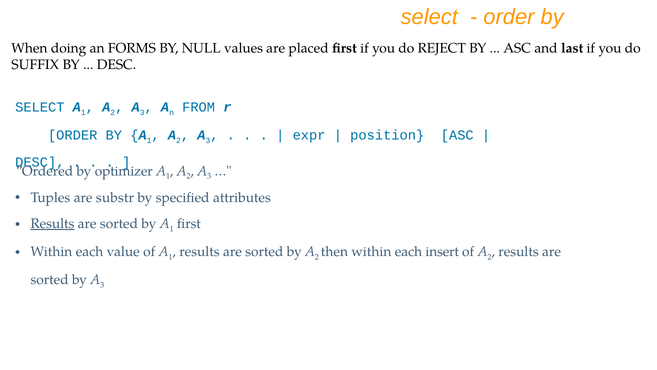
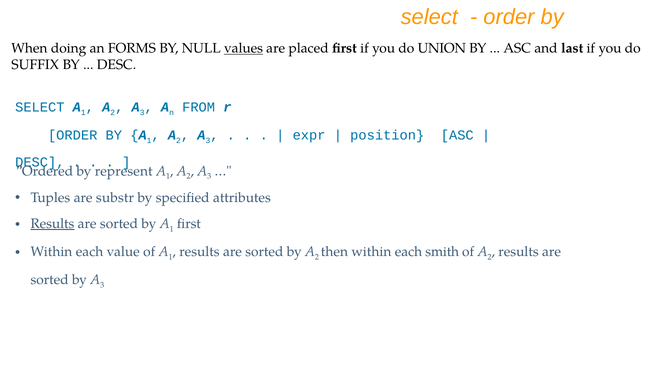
values underline: none -> present
REJECT: REJECT -> UNION
optimizer: optimizer -> represent
insert: insert -> smith
